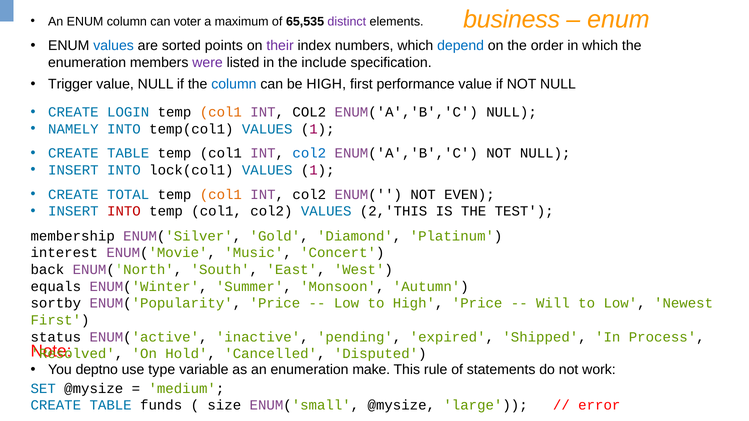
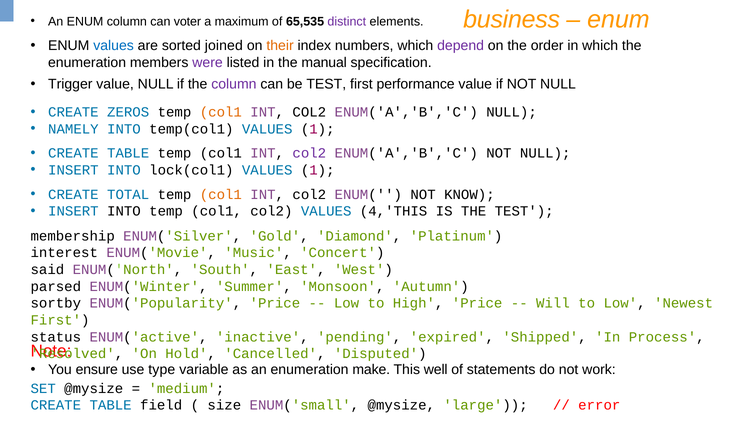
points: points -> joined
their colour: purple -> orange
depend colour: blue -> purple
include: include -> manual
column at (234, 84) colour: blue -> purple
be HIGH: HIGH -> TEST
LOGIN: LOGIN -> ZEROS
col2 at (309, 153) colour: blue -> purple
EVEN: EVEN -> KNOW
INTO at (124, 211) colour: red -> black
2,'THIS: 2,'THIS -> 4,'THIS
back: back -> said
equals: equals -> parsed
deptno: deptno -> ensure
rule: rule -> well
funds: funds -> field
